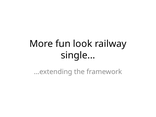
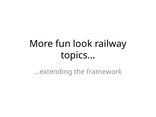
single: single -> topics
